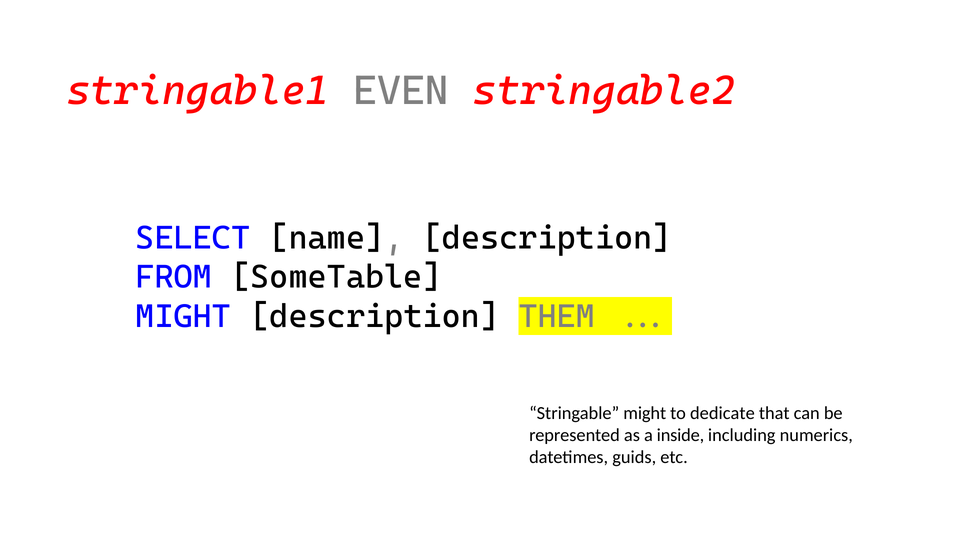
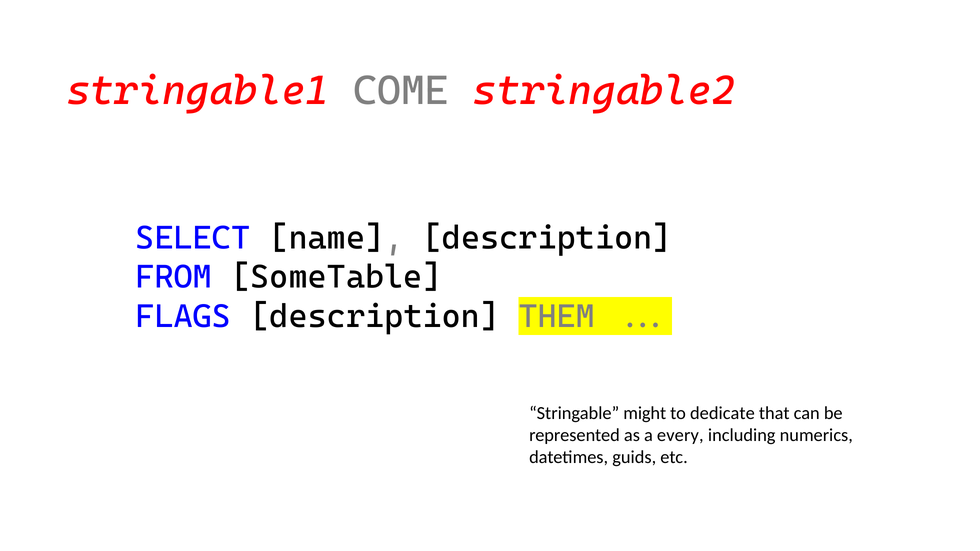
EVEN: EVEN -> COME
MIGHT at (183, 316): MIGHT -> FLAGS
inside: inside -> every
